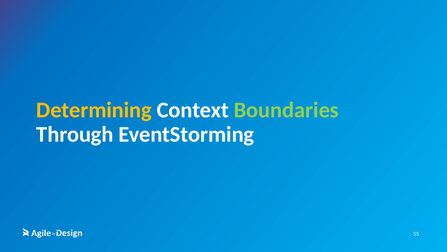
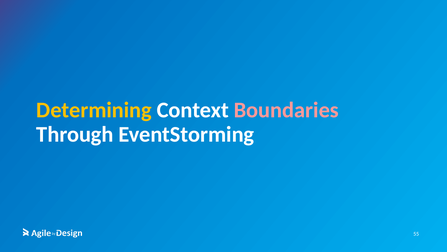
Boundaries colour: light green -> pink
